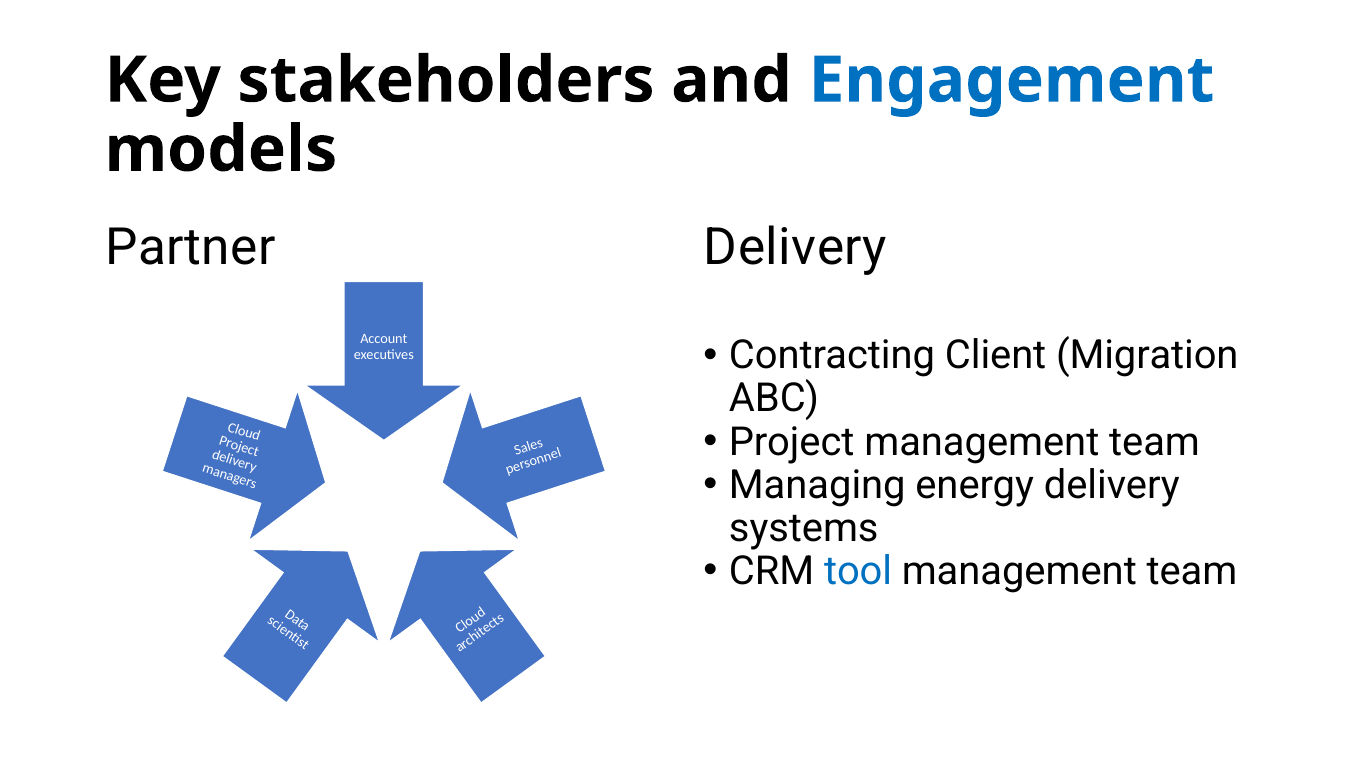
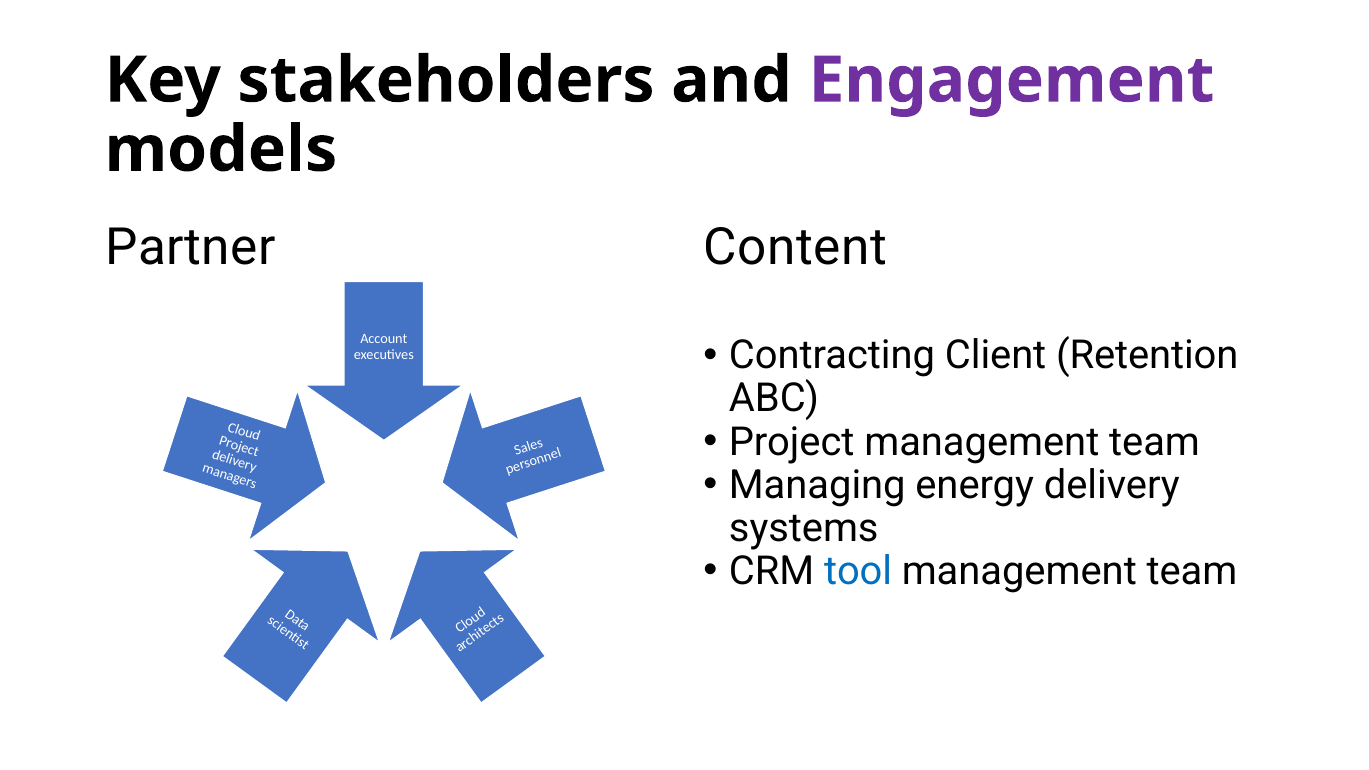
Engagement colour: blue -> purple
Delivery at (795, 248): Delivery -> Content
Migration: Migration -> Retention
